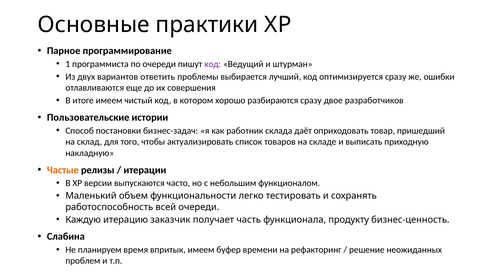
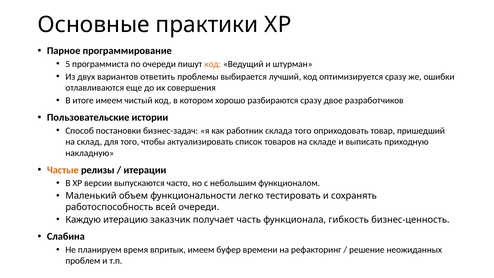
1: 1 -> 5
код at (213, 64) colour: purple -> orange
склада даёт: даёт -> того
продукту: продукту -> гибкость
